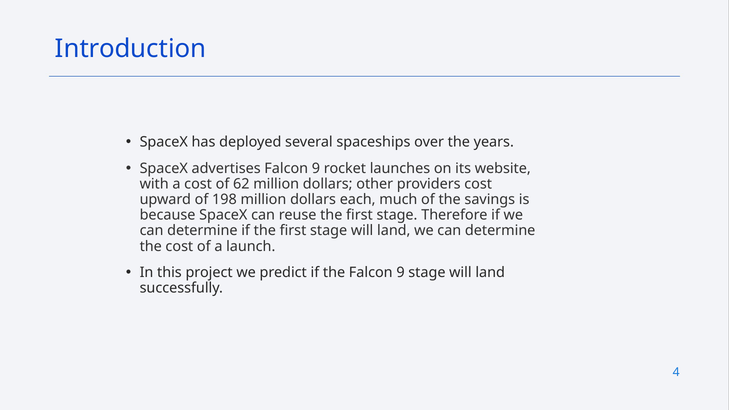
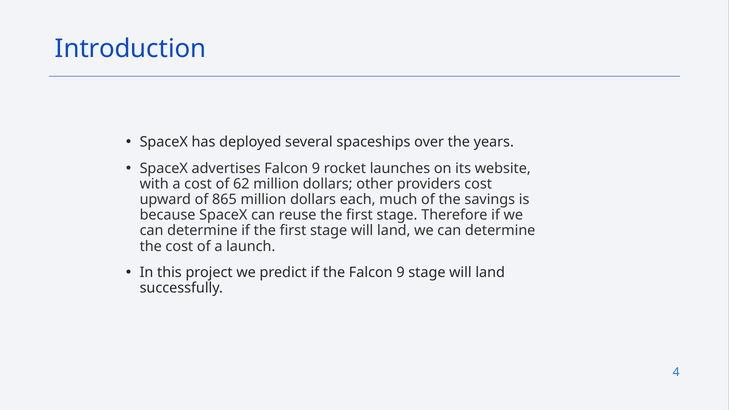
198: 198 -> 865
